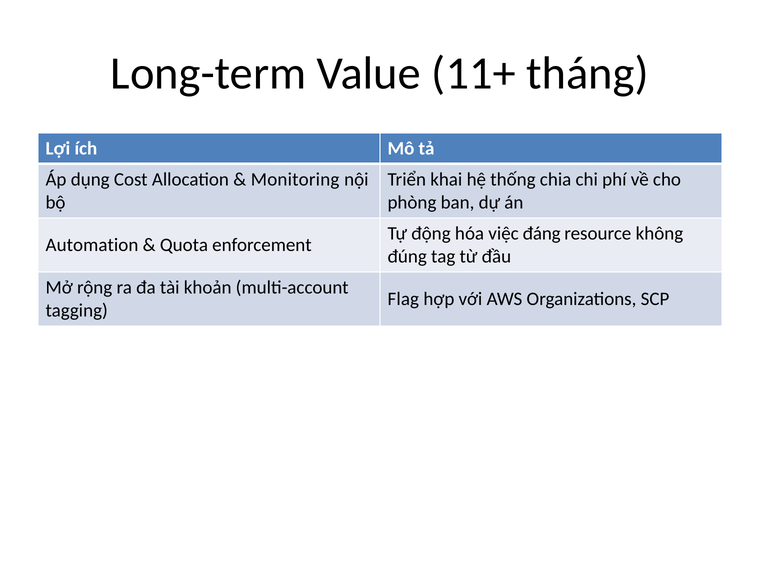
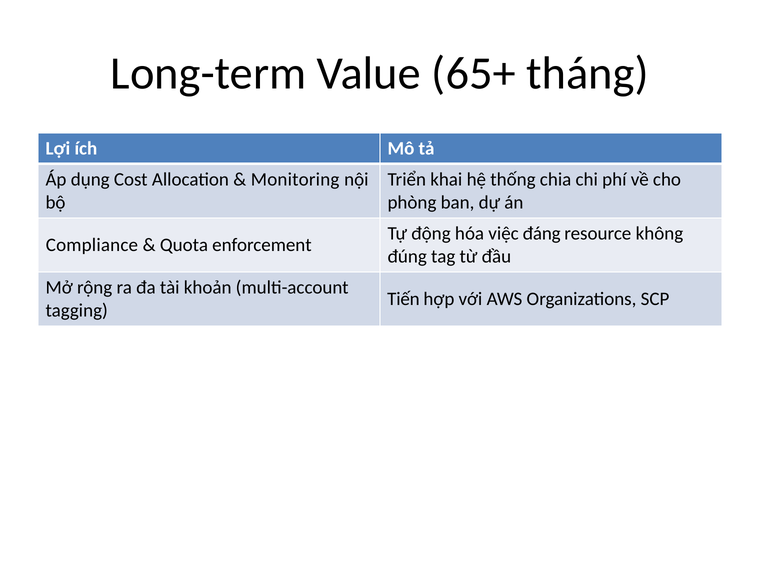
11+: 11+ -> 65+
Automation: Automation -> Compliance
Flag: Flag -> Tiến
